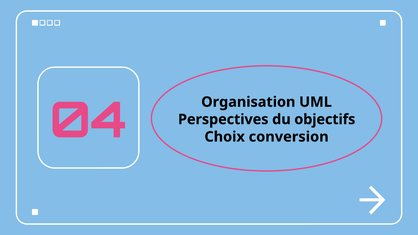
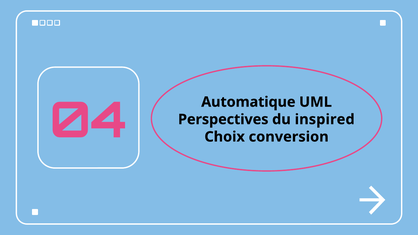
Organisation: Organisation -> Automatique
objectifs: objectifs -> inspired
